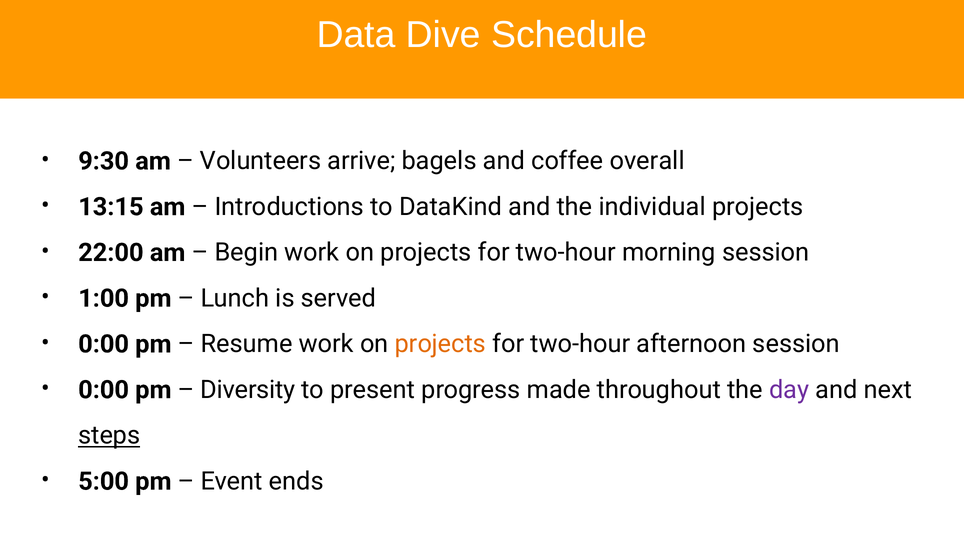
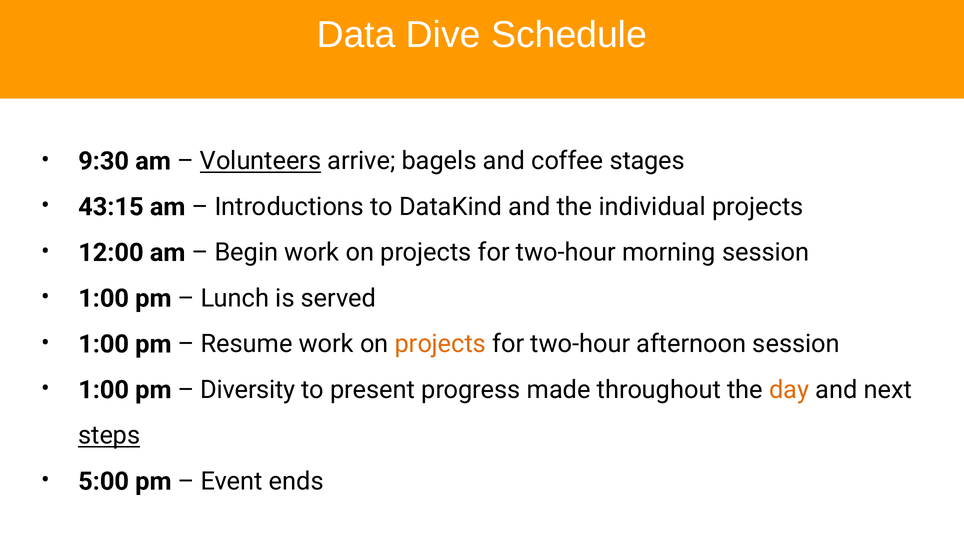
Volunteers underline: none -> present
overall: overall -> stages
13:15: 13:15 -> 43:15
22:00: 22:00 -> 12:00
0:00 at (104, 344): 0:00 -> 1:00
0:00 at (104, 390): 0:00 -> 1:00
day colour: purple -> orange
